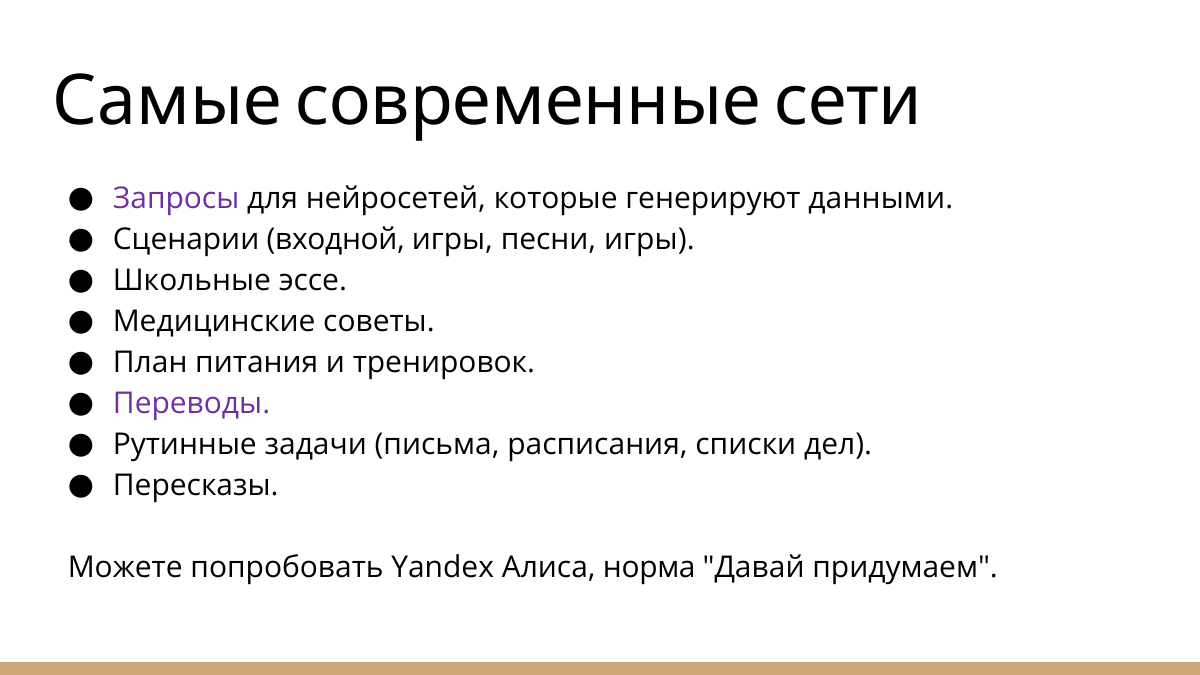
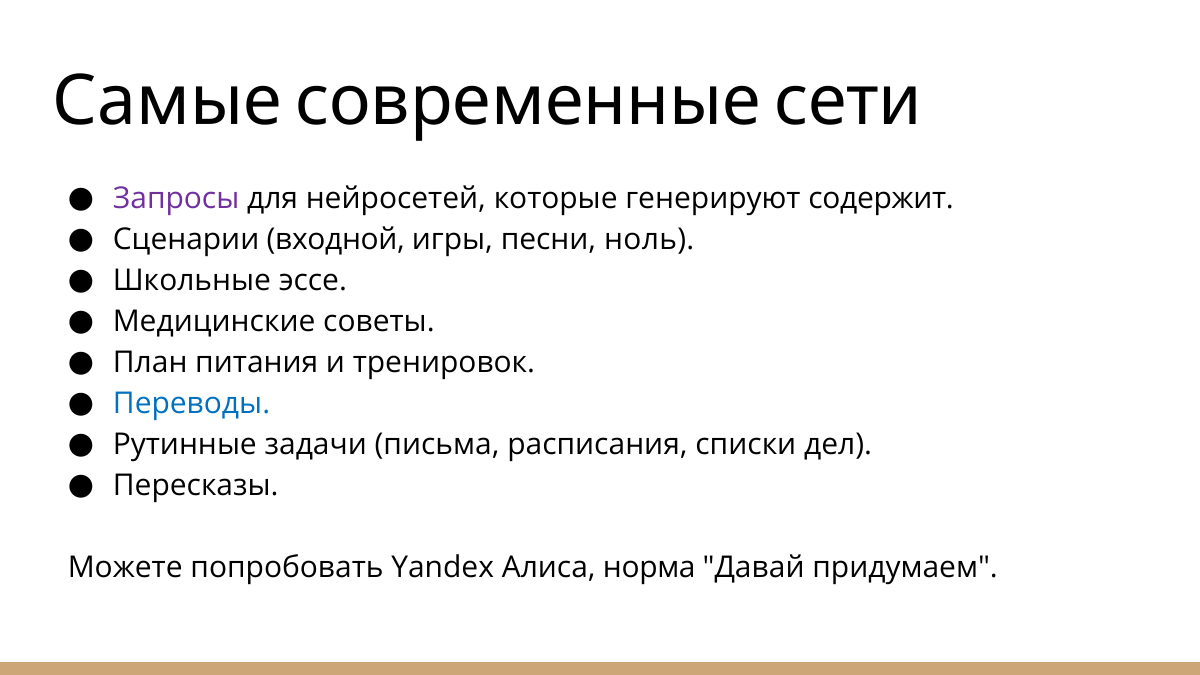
данными: данными -> содержит
песни игры: игры -> ноль
Переводы colour: purple -> blue
